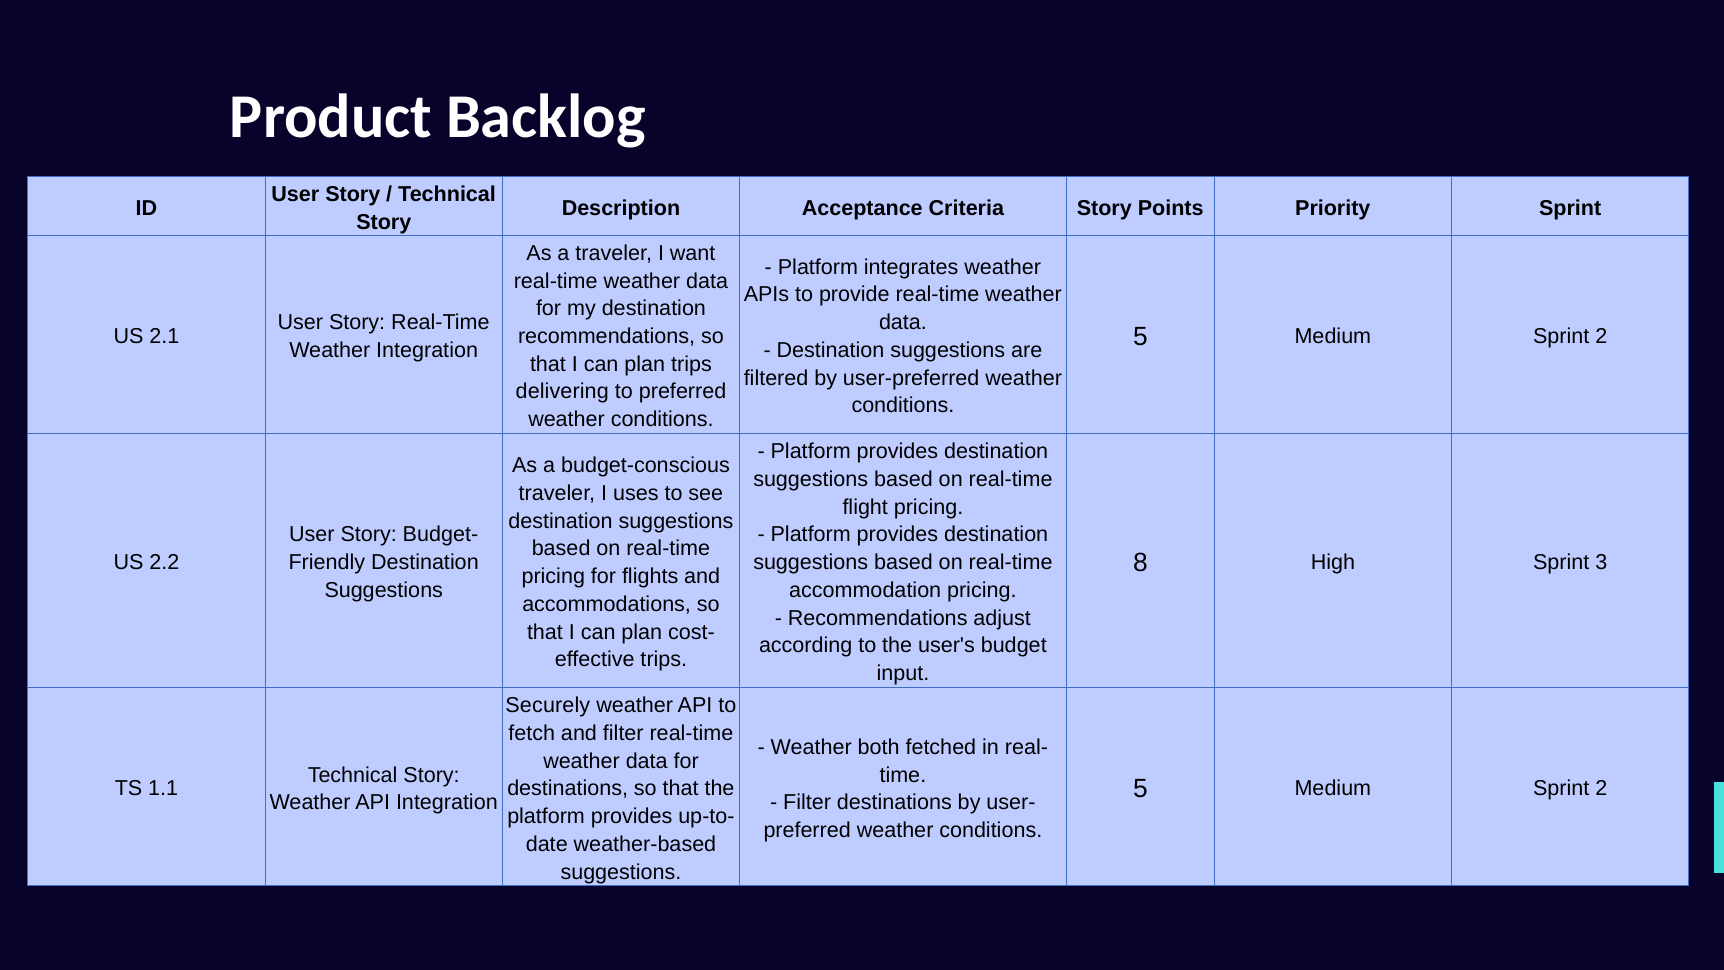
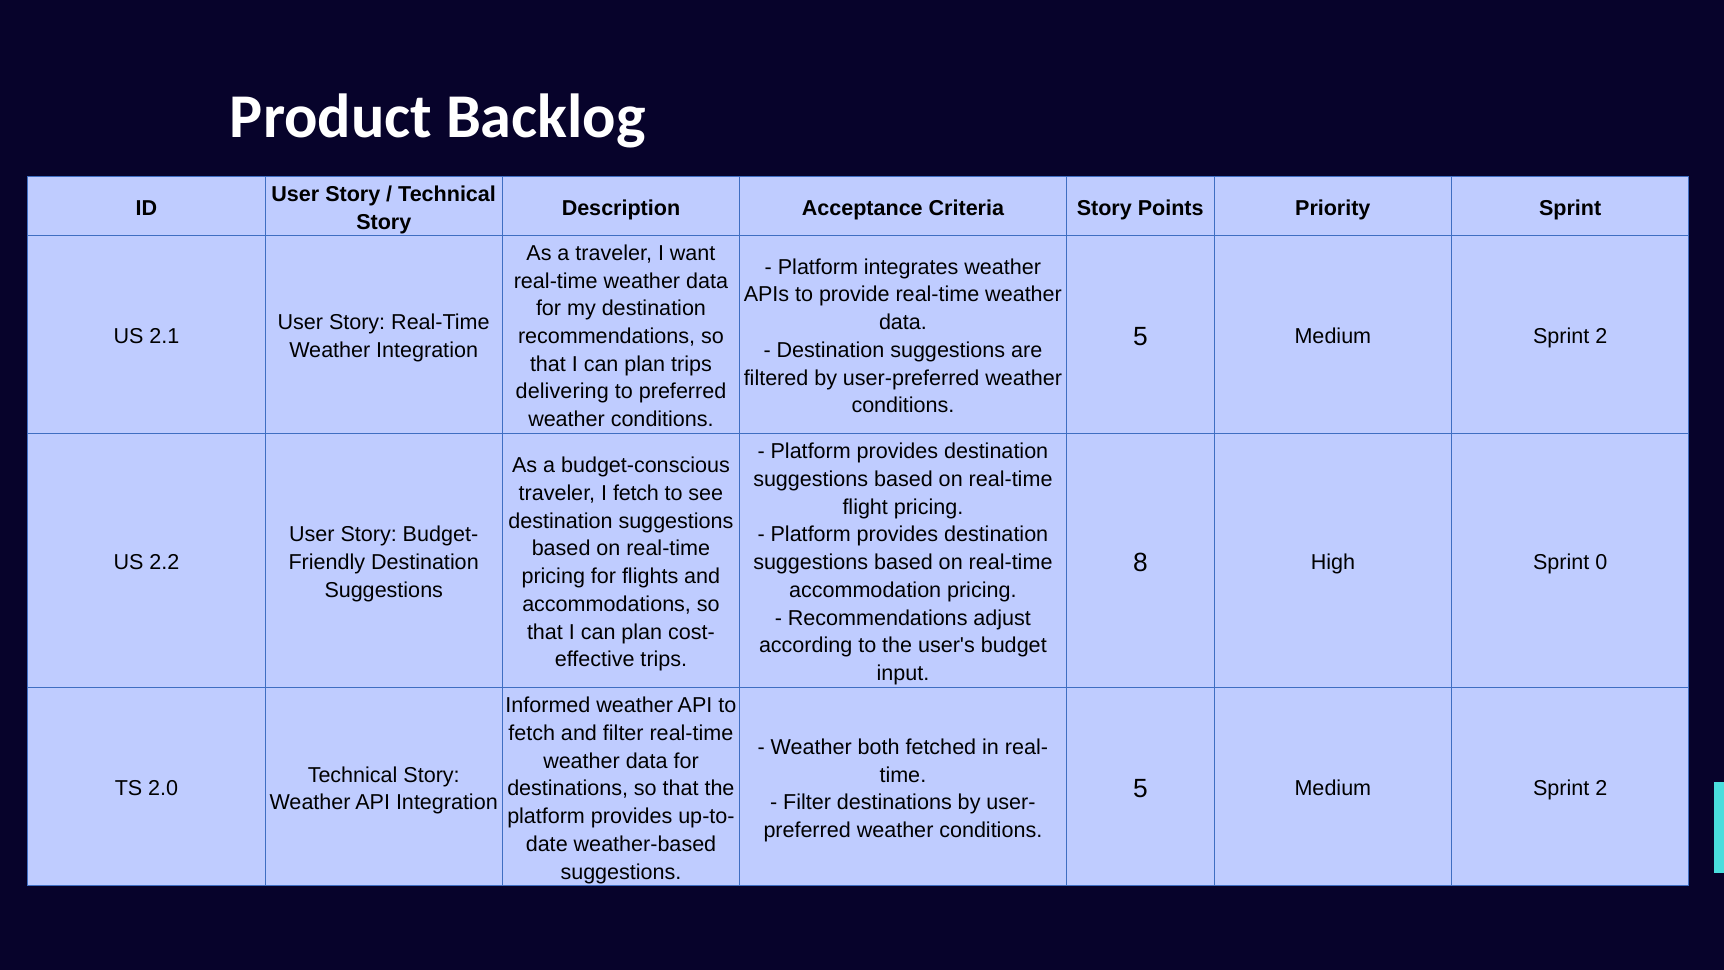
I uses: uses -> fetch
3: 3 -> 0
Securely: Securely -> Informed
1.1: 1.1 -> 2.0
